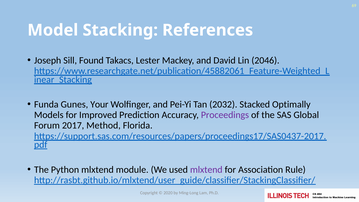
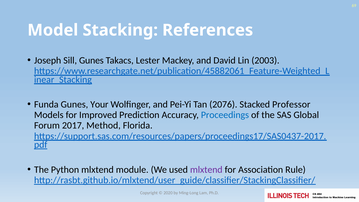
Sill Found: Found -> Gunes
2046: 2046 -> 2003
2032: 2032 -> 2076
Optimally: Optimally -> Professor
Proceedings colour: purple -> blue
